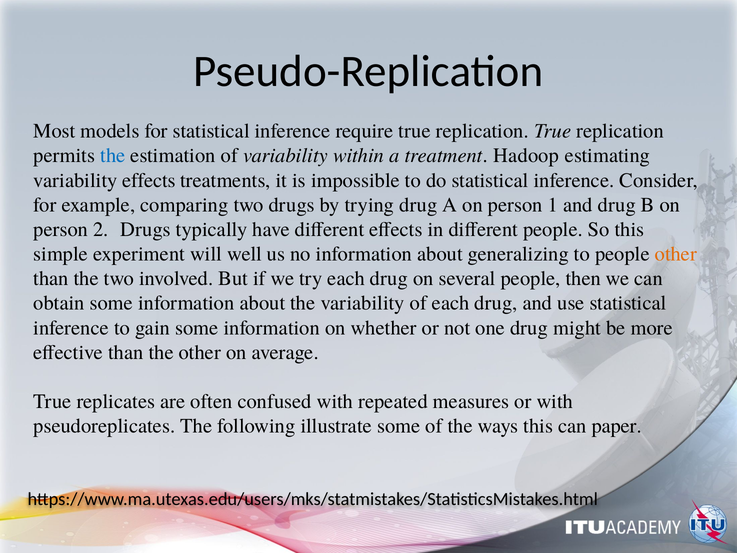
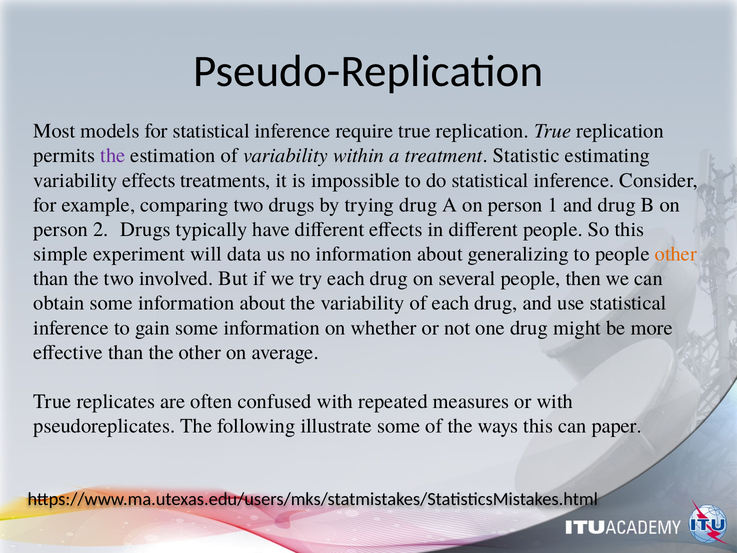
the at (113, 156) colour: blue -> purple
Hadoop: Hadoop -> Statistic
well: well -> data
